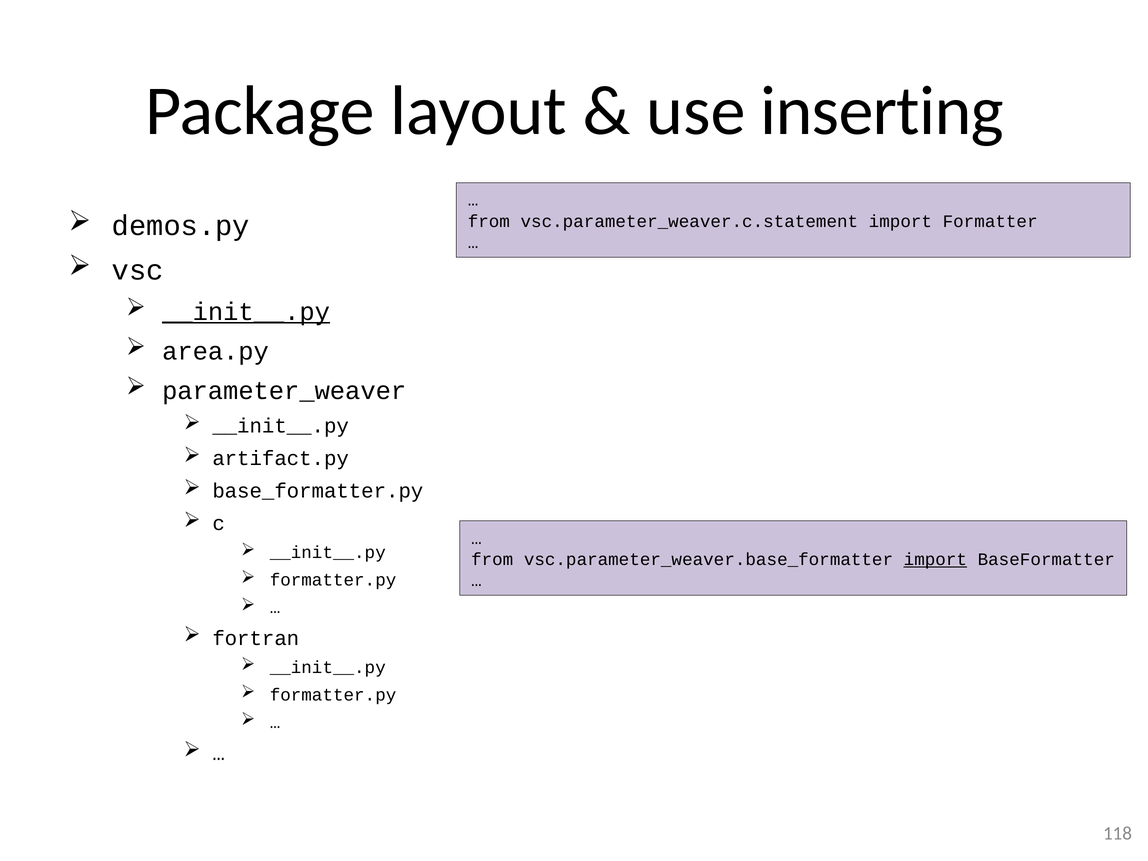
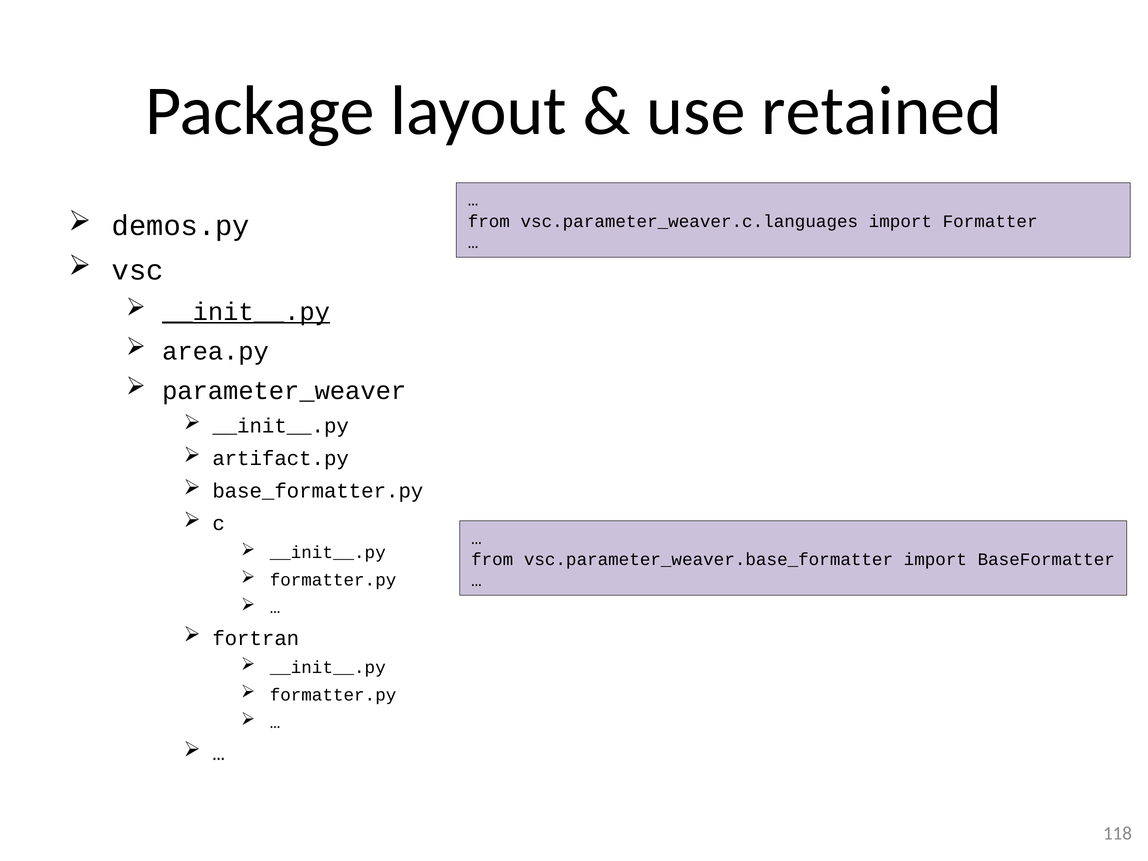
inserting: inserting -> retained
vsc.parameter_weaver.c.statement: vsc.parameter_weaver.c.statement -> vsc.parameter_weaver.c.languages
import at (935, 559) underline: present -> none
